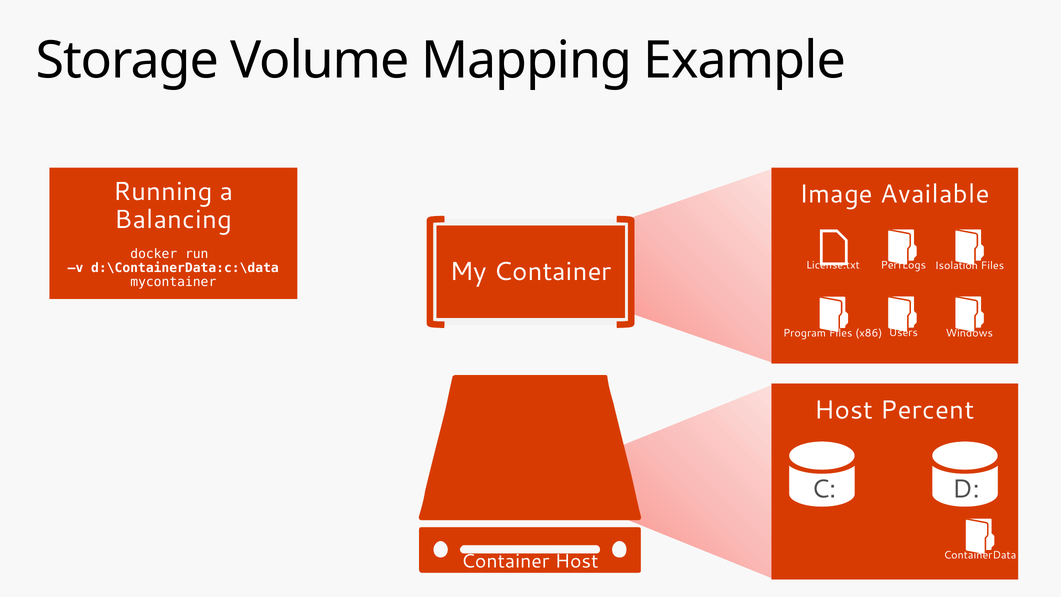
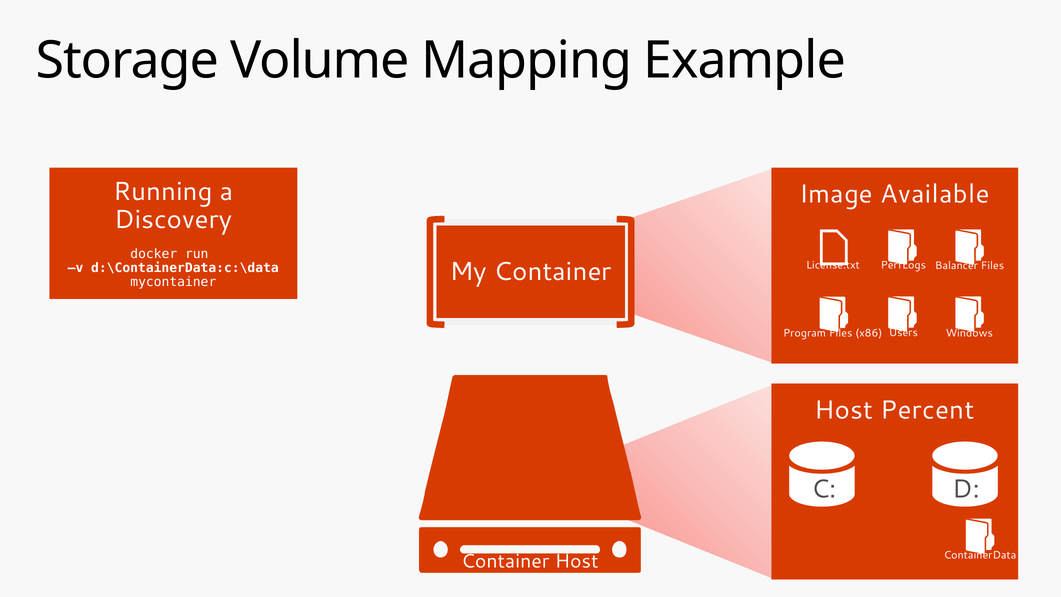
Balancing: Balancing -> Discovery
Isolation: Isolation -> Balancer
